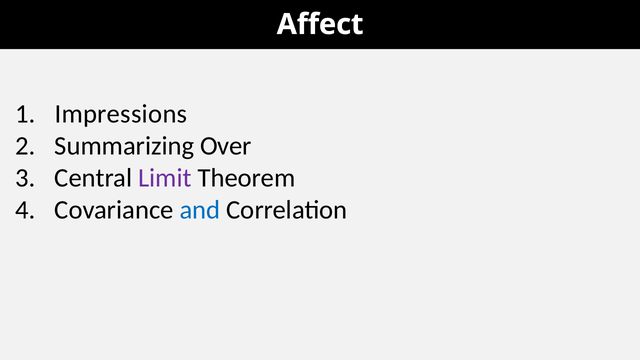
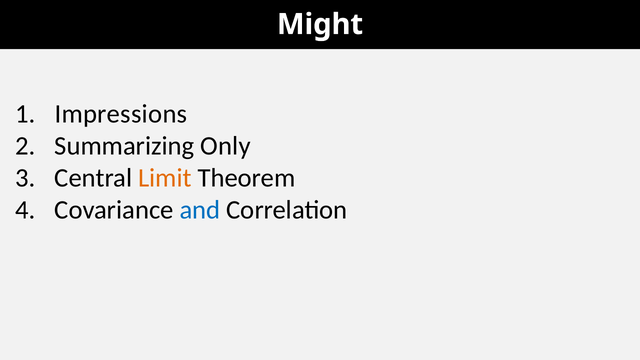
Affect: Affect -> Might
Over: Over -> Only
Limit colour: purple -> orange
